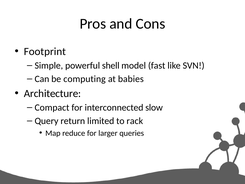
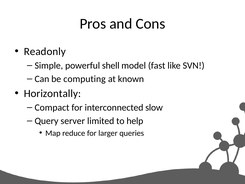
Footprint: Footprint -> Readonly
babies: babies -> known
Architecture: Architecture -> Horizontally
return: return -> server
rack: rack -> help
